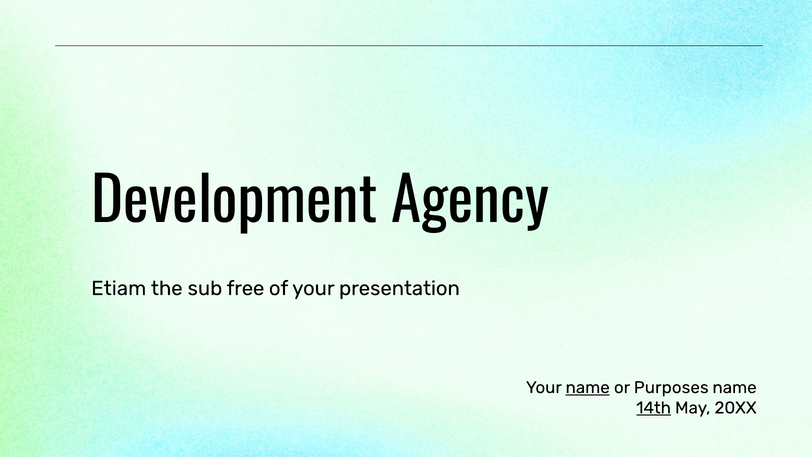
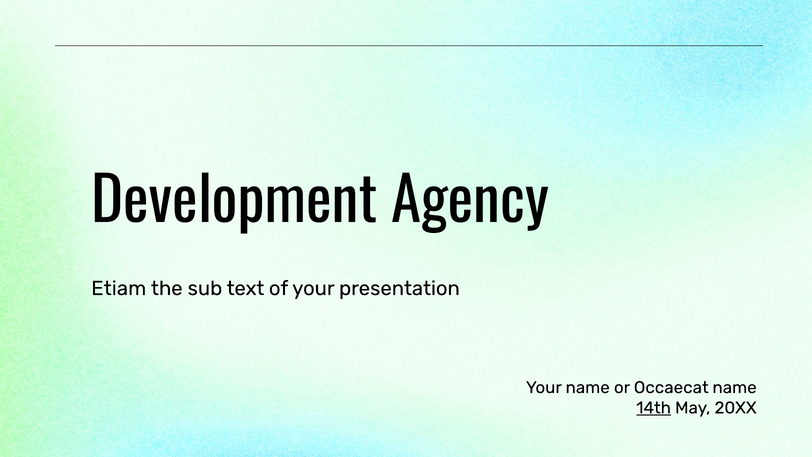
free: free -> text
name at (588, 387) underline: present -> none
Purposes: Purposes -> Occaecat
